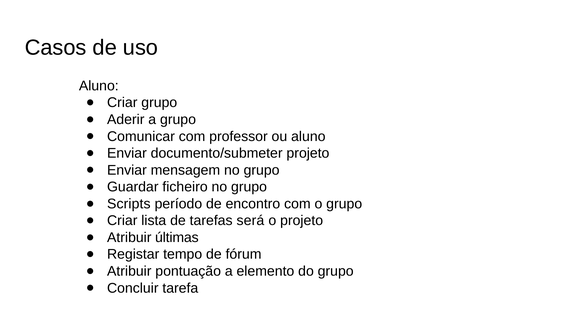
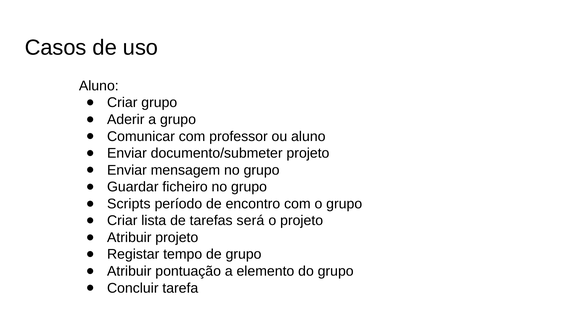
Atribuir últimas: últimas -> projeto
de fórum: fórum -> grupo
